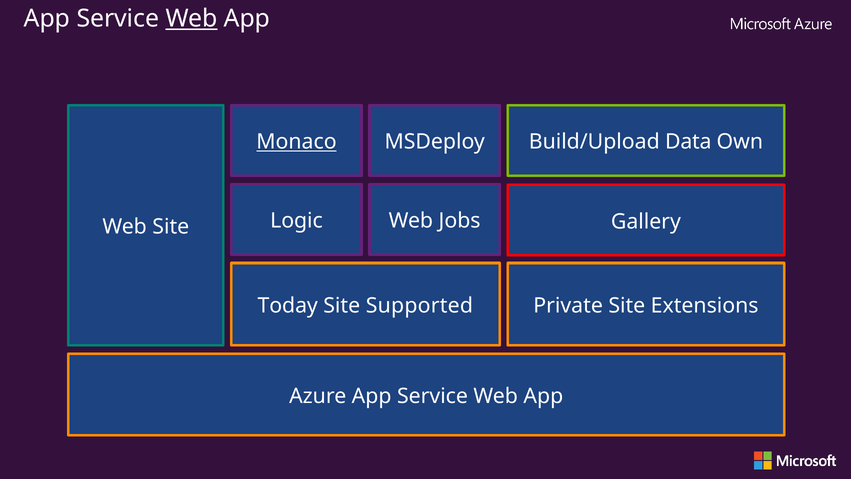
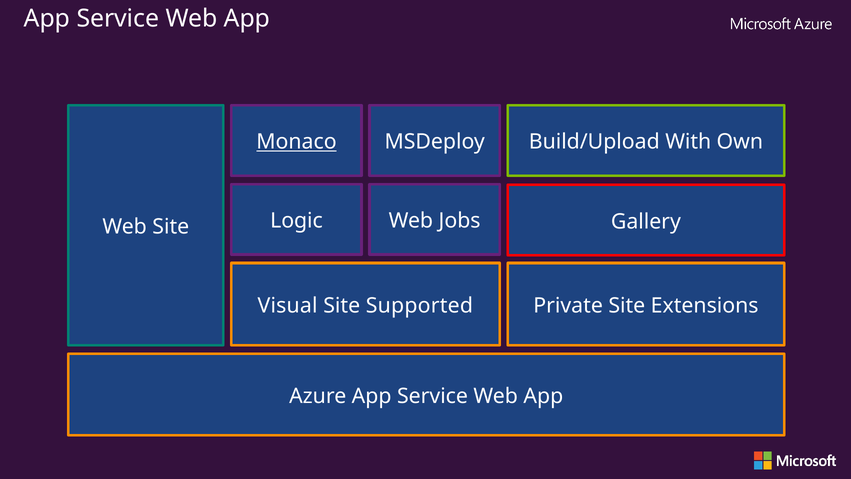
Web at (192, 18) underline: present -> none
Data: Data -> With
Today: Today -> Visual
